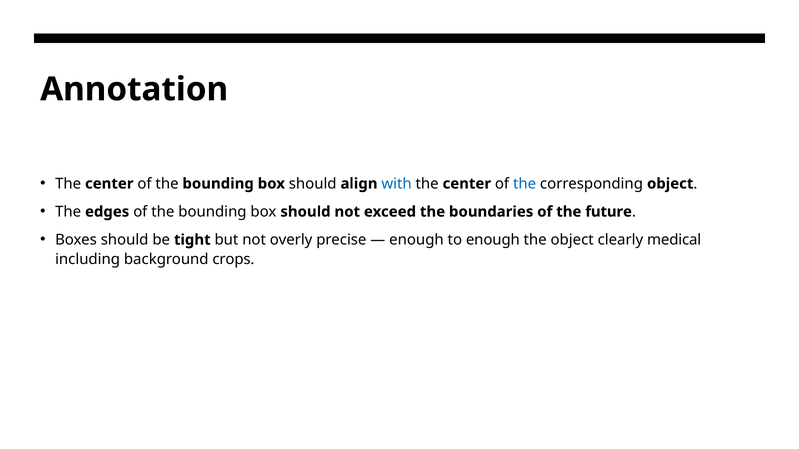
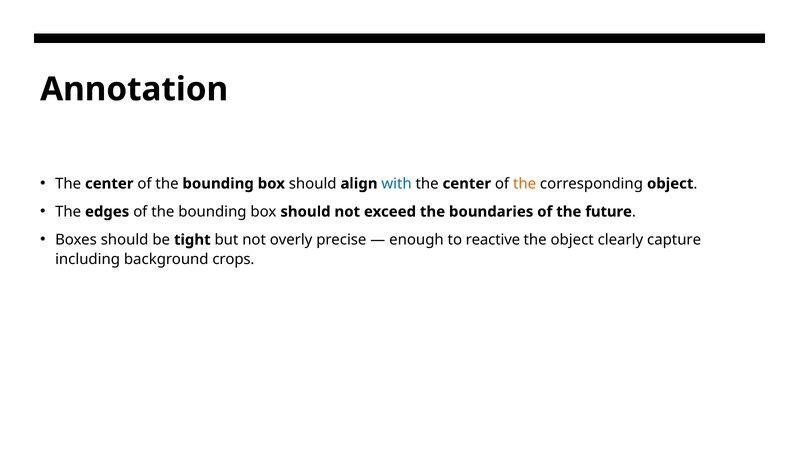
the at (525, 184) colour: blue -> orange
to enough: enough -> reactive
medical: medical -> capture
